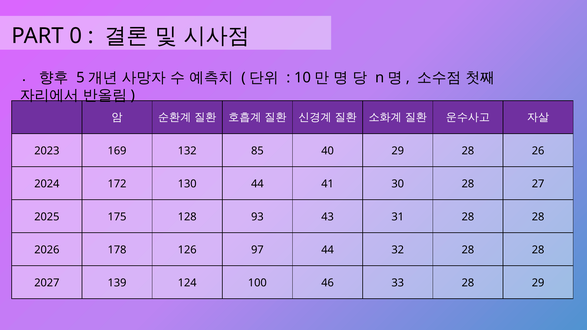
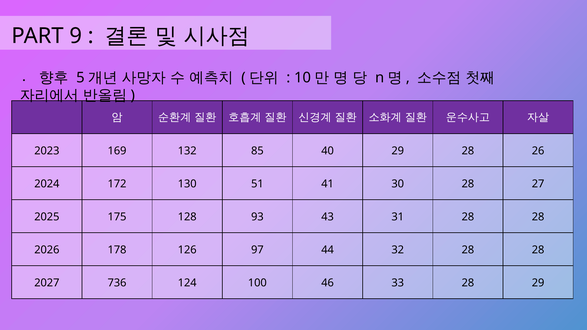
0: 0 -> 9
130 44: 44 -> 51
139: 139 -> 736
